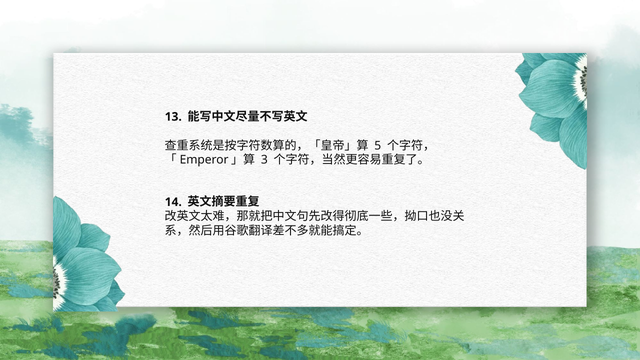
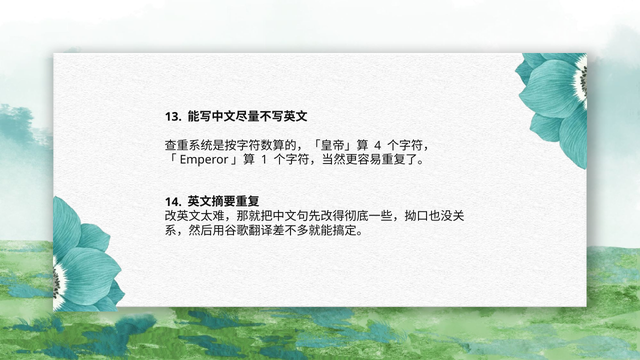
5: 5 -> 4
3: 3 -> 1
